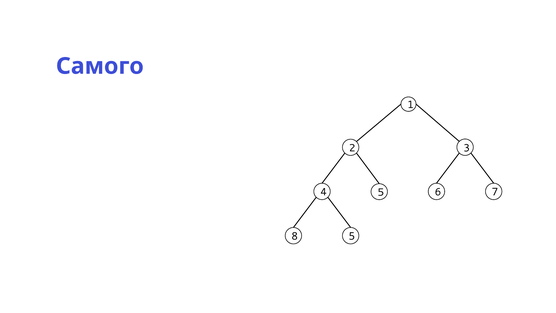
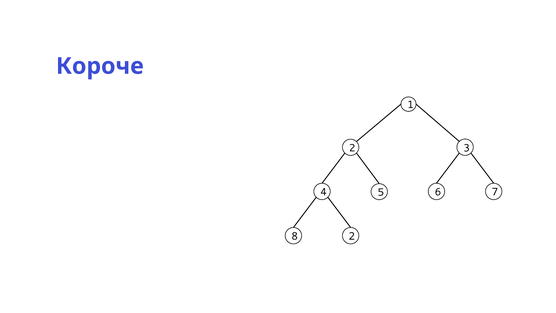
Самого: Самого -> Короче
8 5: 5 -> 2
